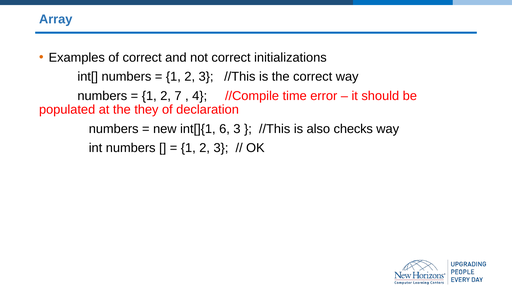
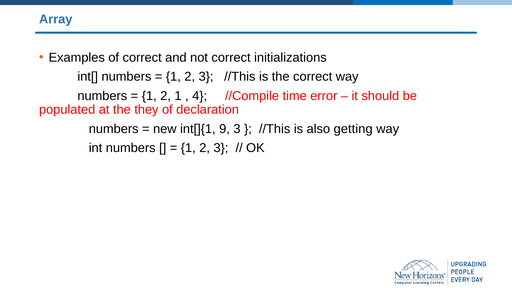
2 7: 7 -> 1
6: 6 -> 9
checks: checks -> getting
